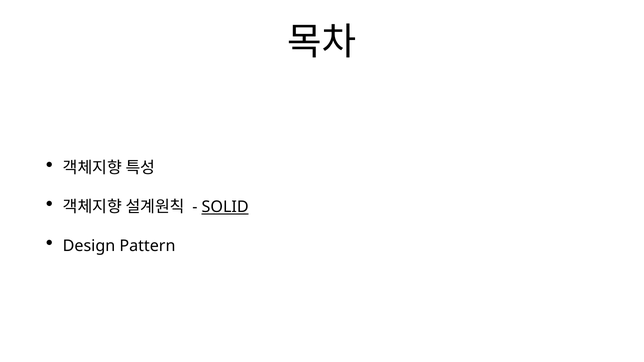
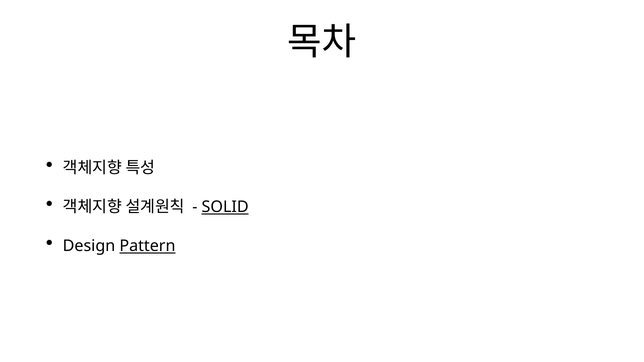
Pattern underline: none -> present
